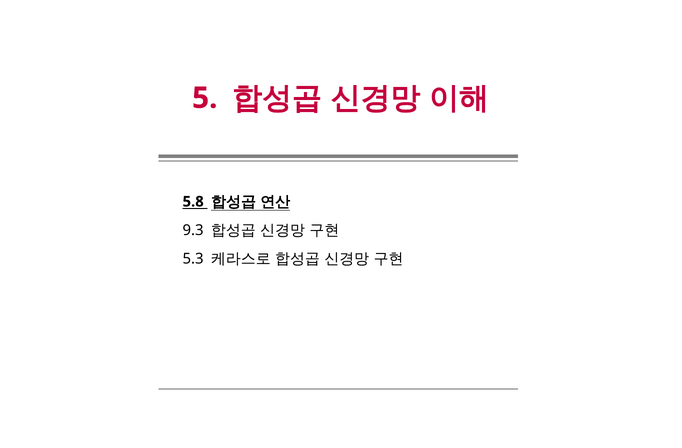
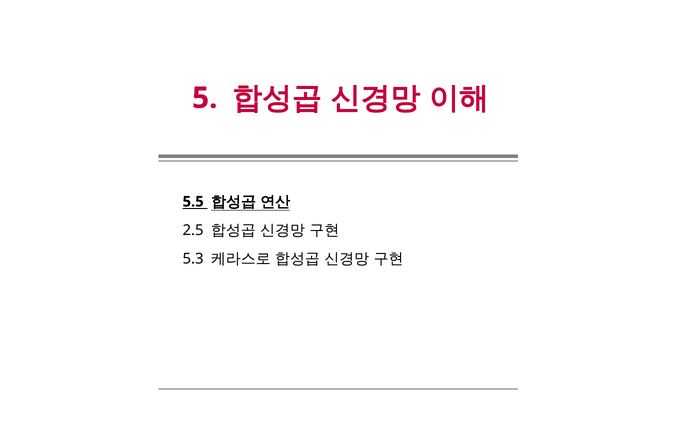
5.8: 5.8 -> 5.5
9.3: 9.3 -> 2.5
